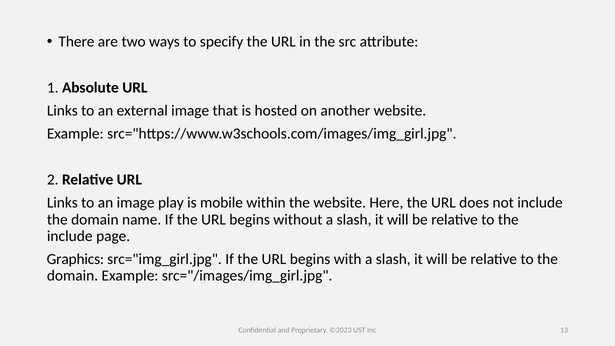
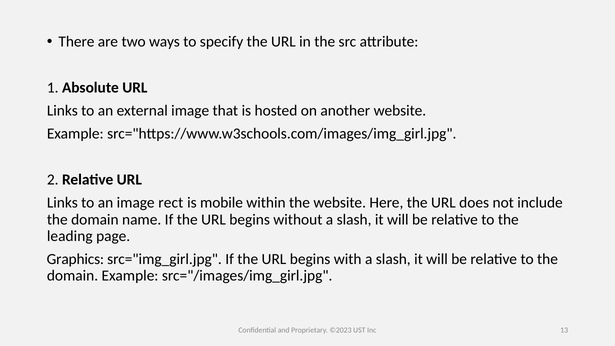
play: play -> rect
include at (70, 236): include -> leading
